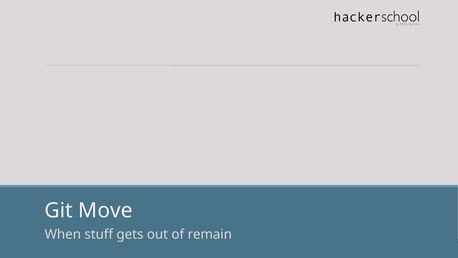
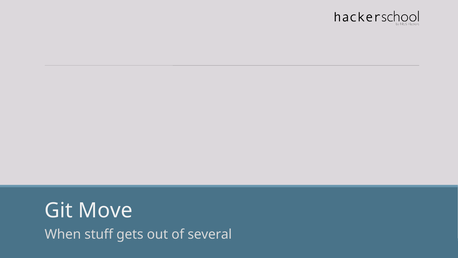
remain: remain -> several
